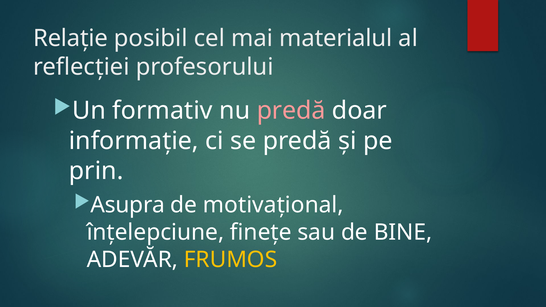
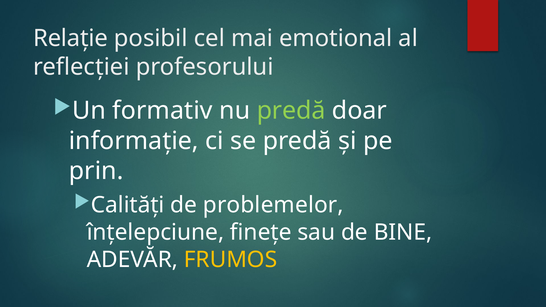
materialul: materialul -> emotional
predă at (291, 111) colour: pink -> light green
Asupra: Asupra -> Calități
motivațional: motivațional -> problemelor
